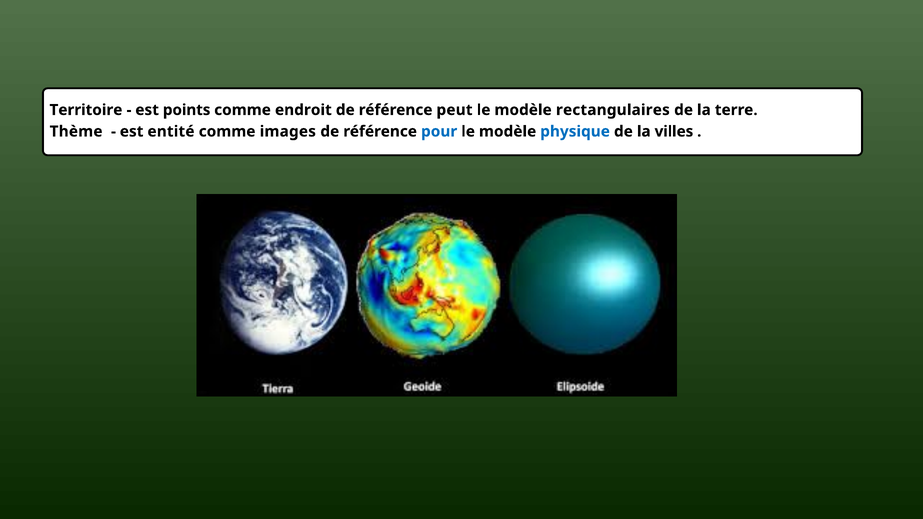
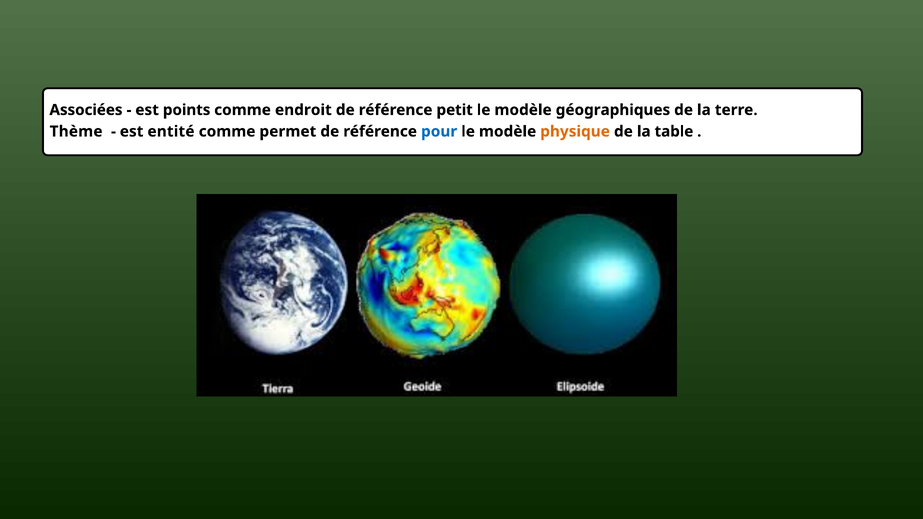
Territoire: Territoire -> Associées
peut: peut -> petit
rectangulaires: rectangulaires -> géographiques
images: images -> permet
physique colour: blue -> orange
villes: villes -> table
